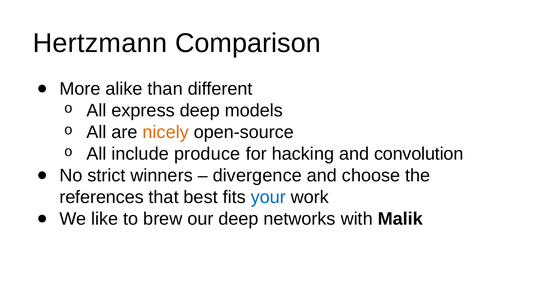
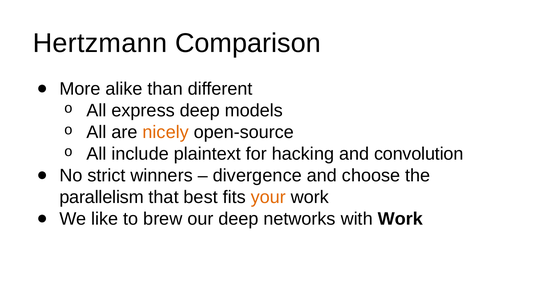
produce: produce -> plaintext
references: references -> parallelism
your colour: blue -> orange
with Malik: Malik -> Work
